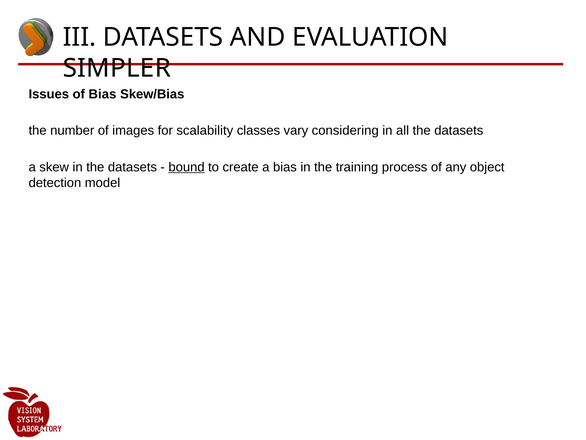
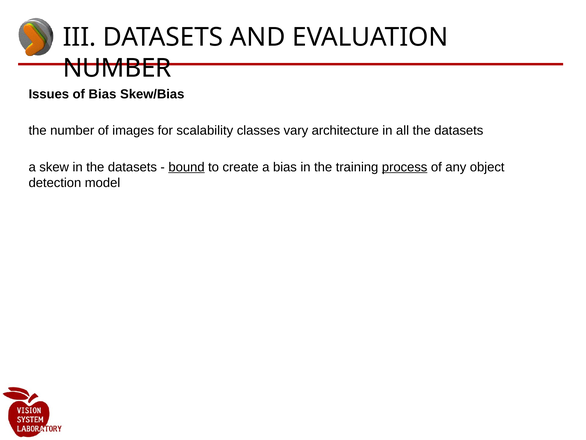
SIMPLER at (117, 68): SIMPLER -> NUMBER
considering: considering -> architecture
process underline: none -> present
